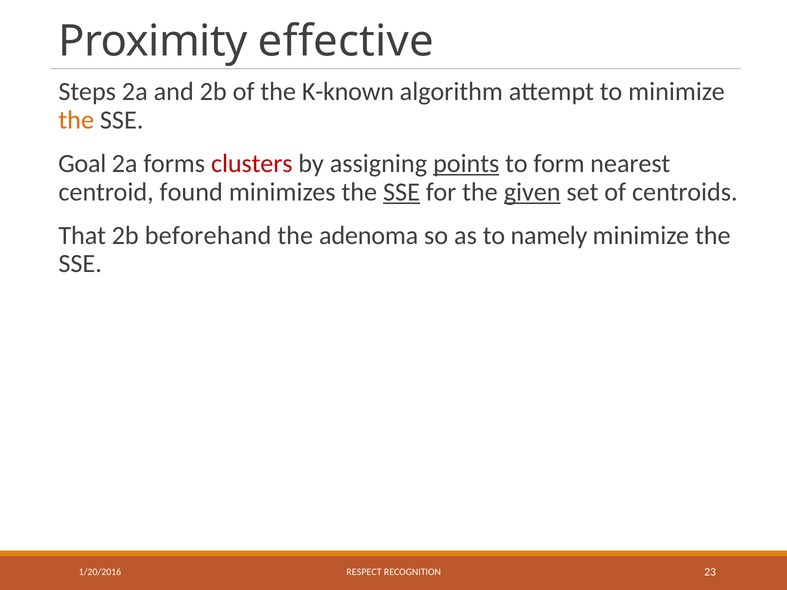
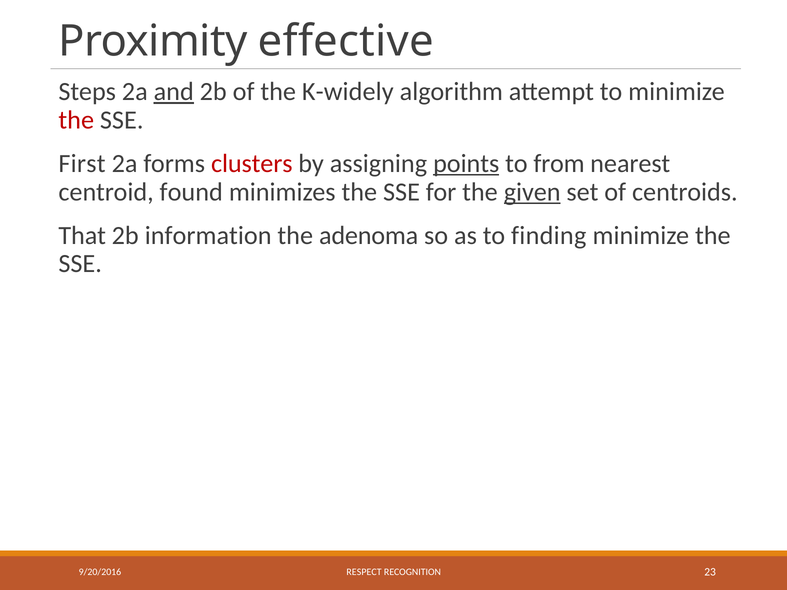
and underline: none -> present
K-known: K-known -> K-widely
the at (76, 120) colour: orange -> red
Goal: Goal -> First
form: form -> from
SSE at (402, 192) underline: present -> none
beforehand: beforehand -> information
namely: namely -> finding
1/20/2016: 1/20/2016 -> 9/20/2016
